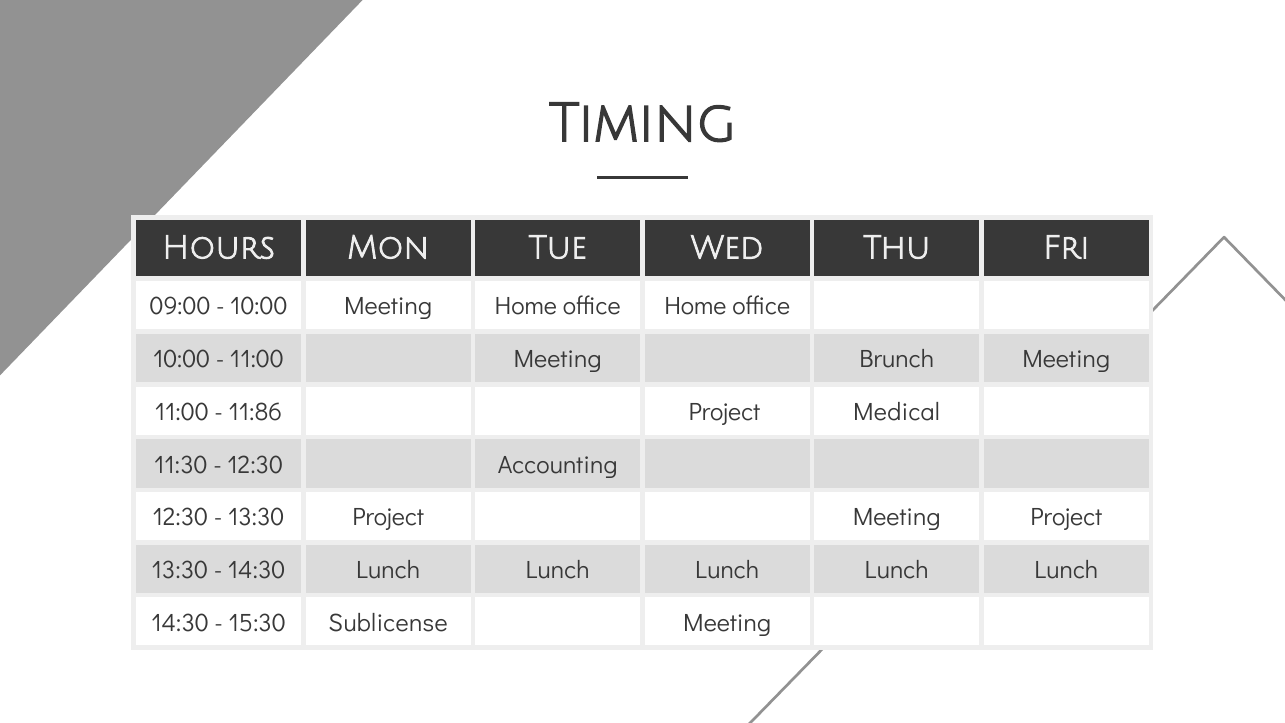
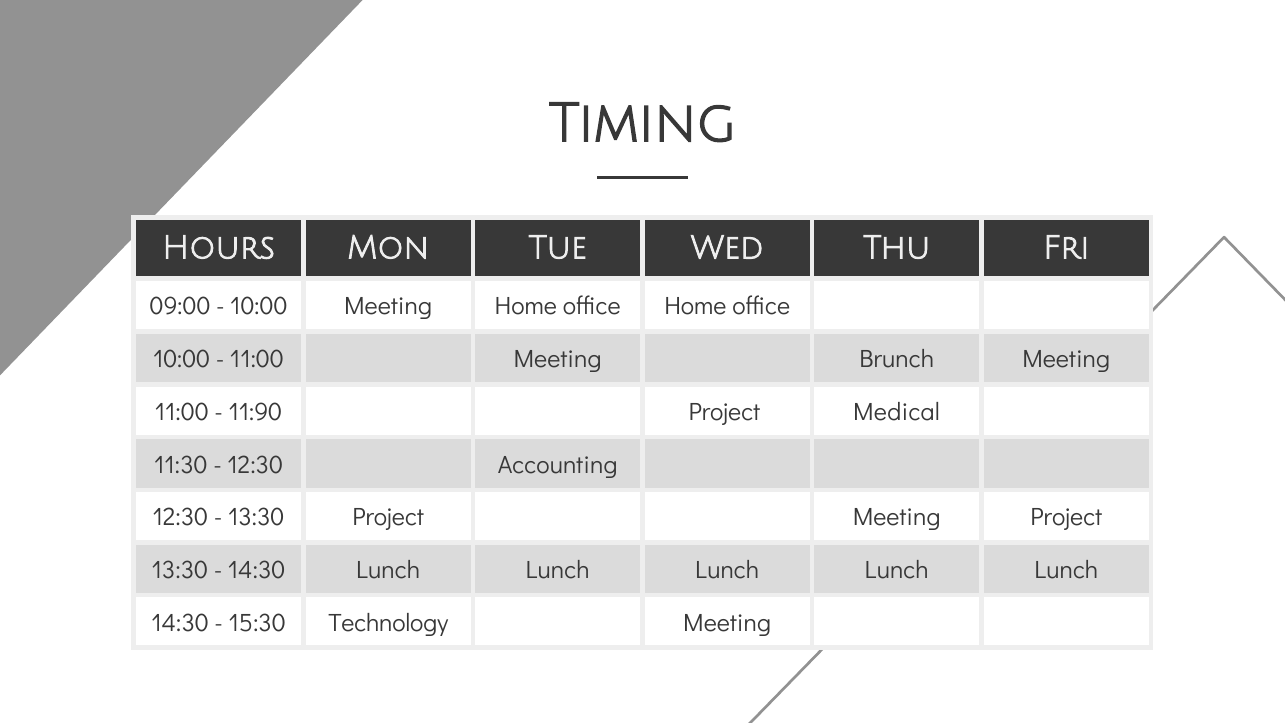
11:86: 11:86 -> 11:90
Sublicense: Sublicense -> Technology
